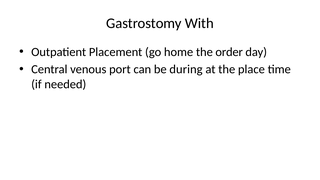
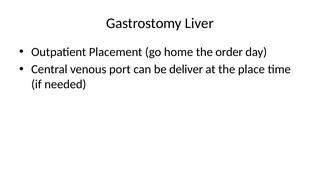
With: With -> Liver
during: during -> deliver
